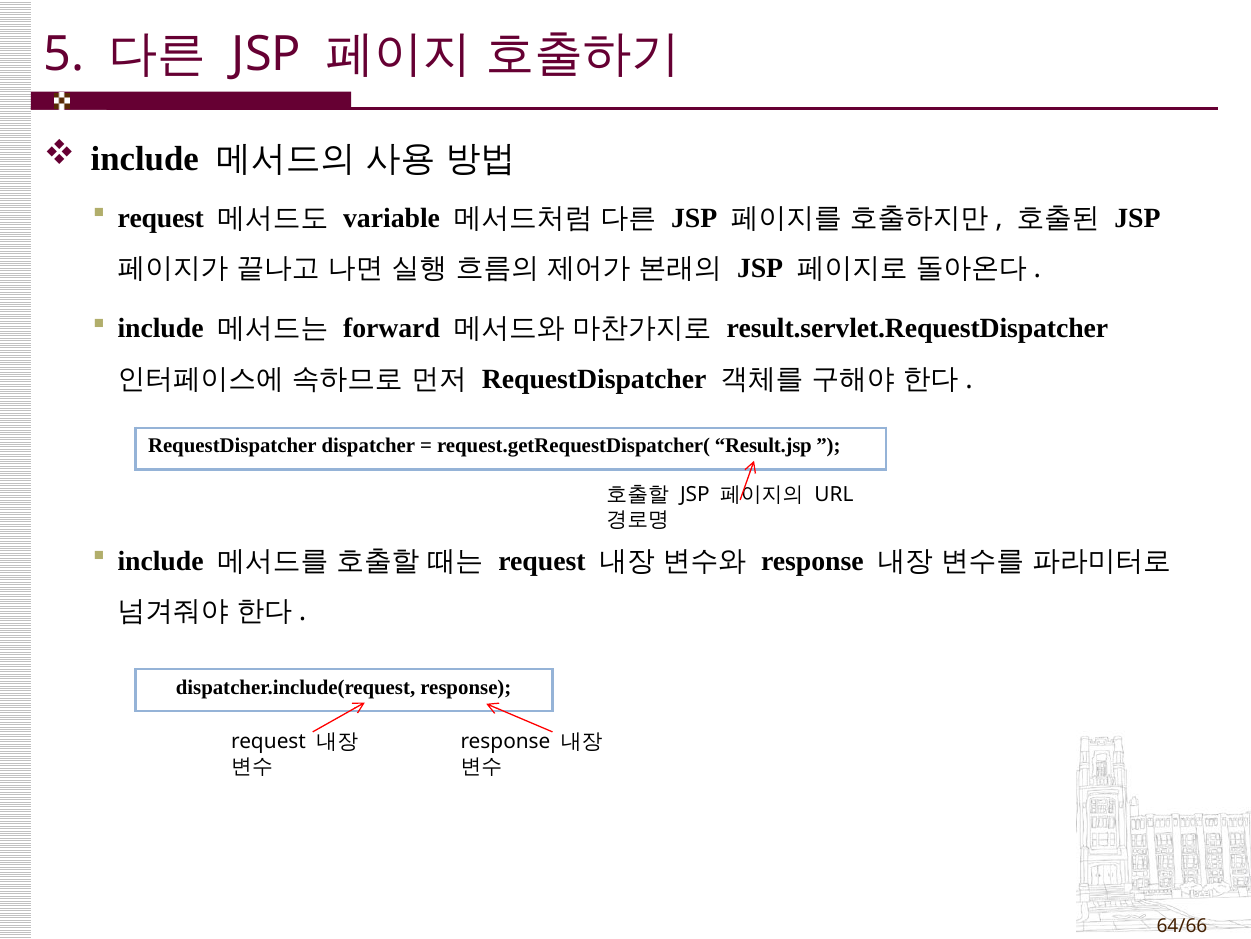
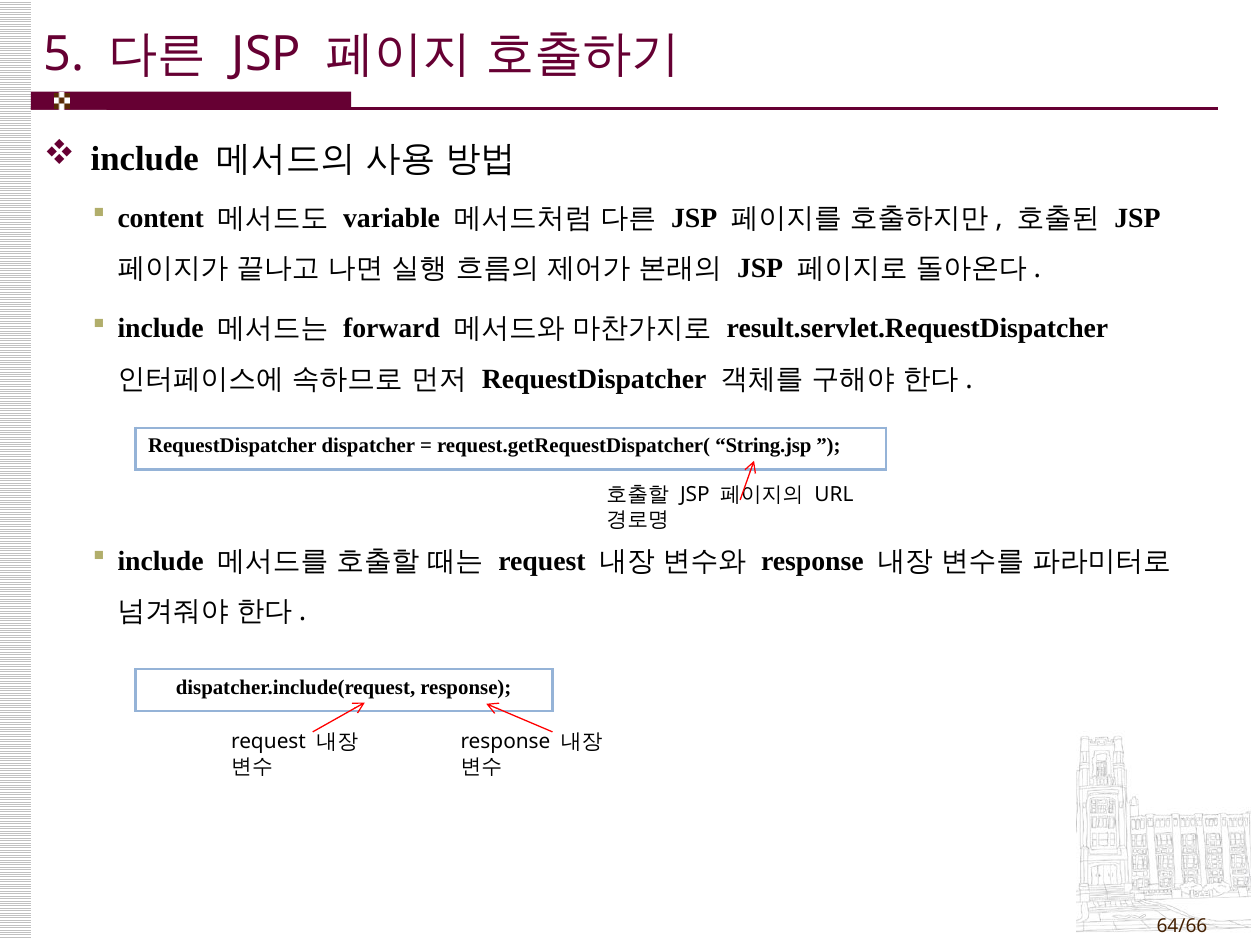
request at (161, 218): request -> content
Result.jsp: Result.jsp -> String.jsp
